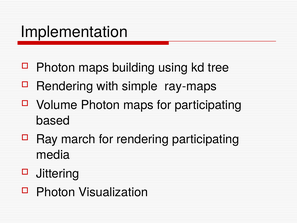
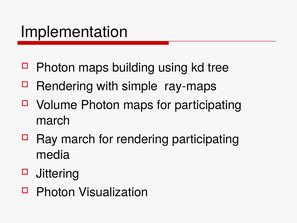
based at (53, 120): based -> march
